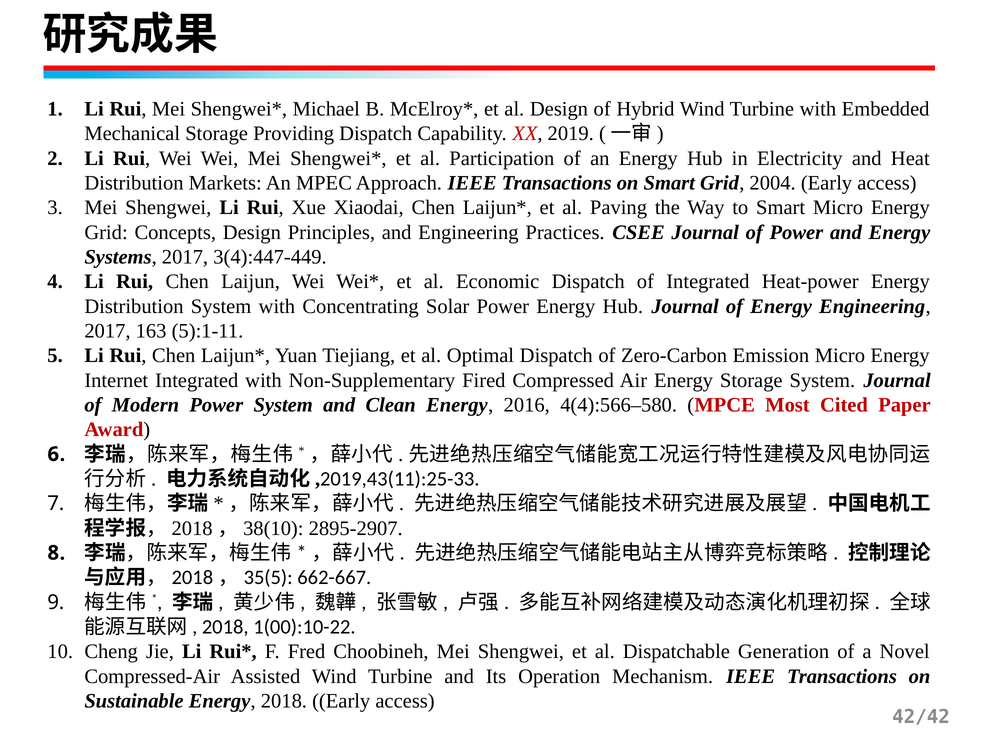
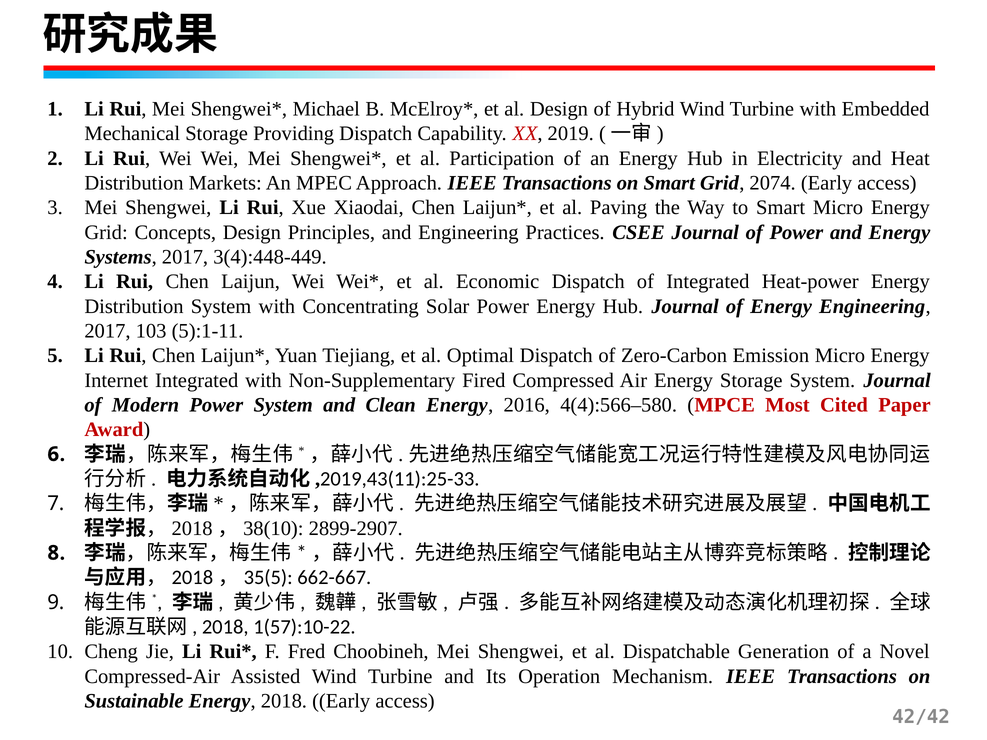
2004: 2004 -> 2074
3(4):447-449: 3(4):447-449 -> 3(4):448-449
163: 163 -> 103
2895-2907: 2895-2907 -> 2899-2907
1(00):10-22: 1(00):10-22 -> 1(57):10-22
